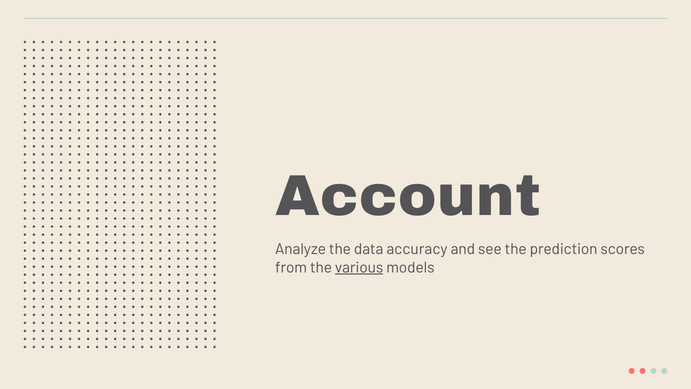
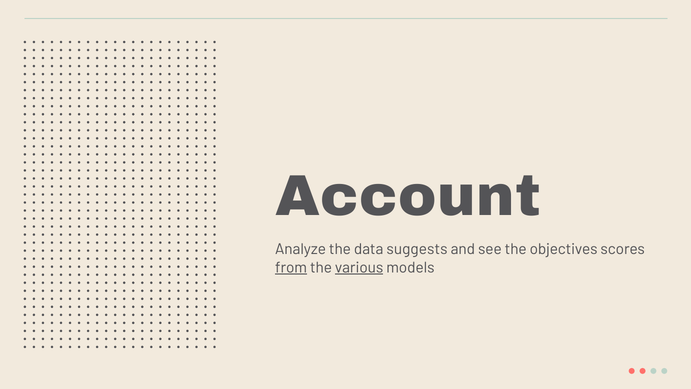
accuracy: accuracy -> suggests
prediction: prediction -> objectives
from underline: none -> present
